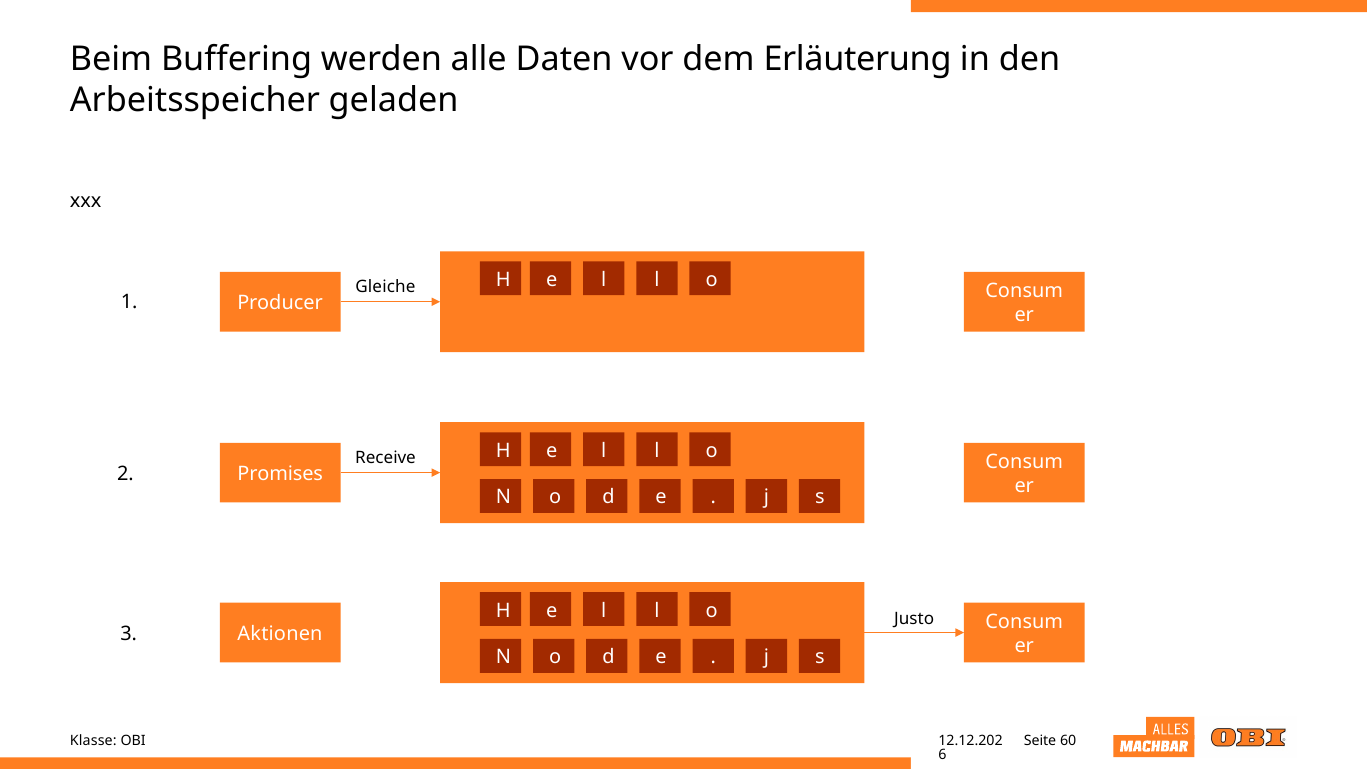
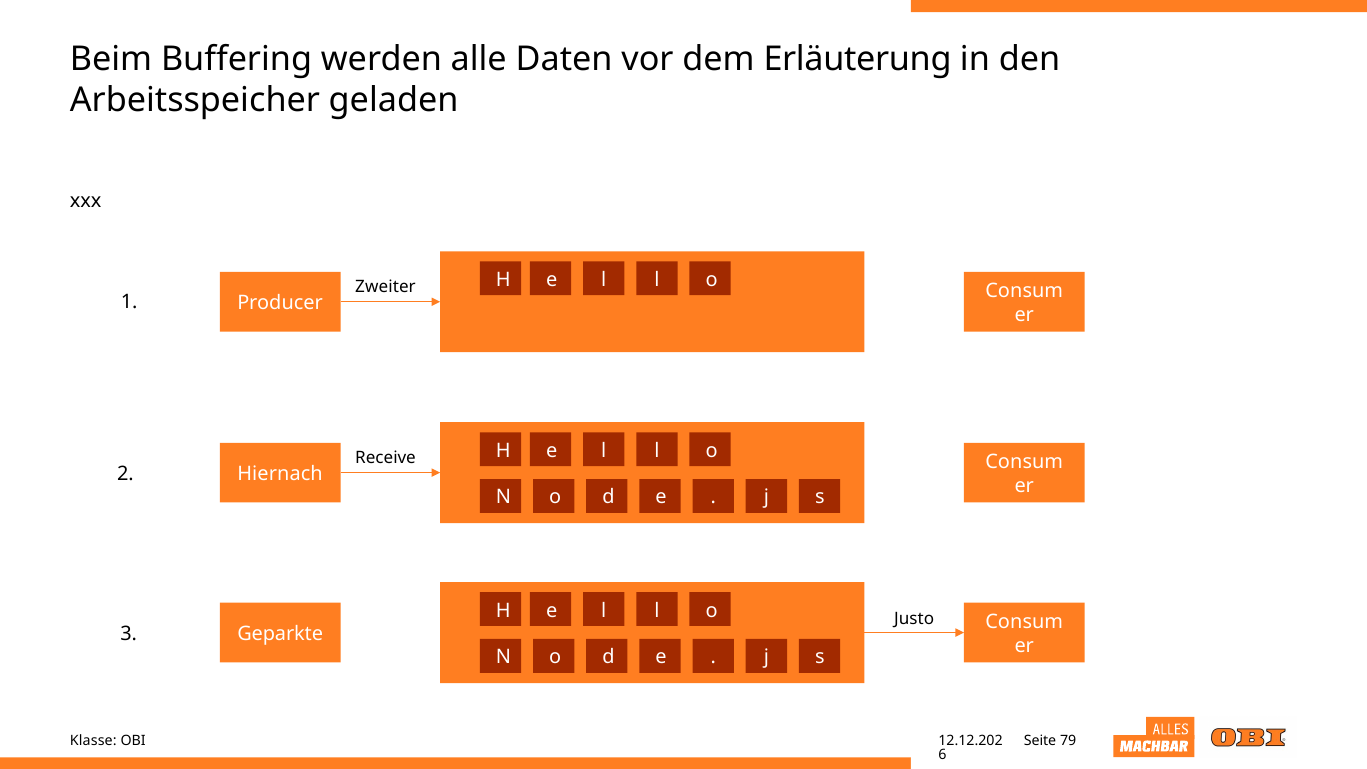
Gleiche: Gleiche -> Zweiter
Promises: Promises -> Hiernach
Aktionen: Aktionen -> Geparkte
60: 60 -> 79
